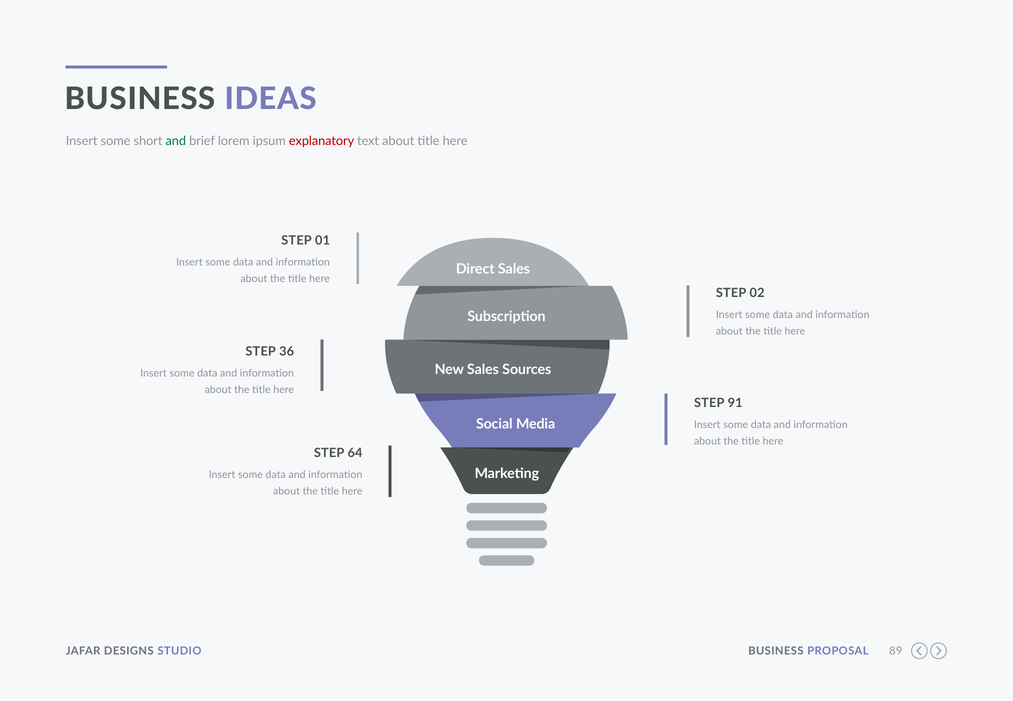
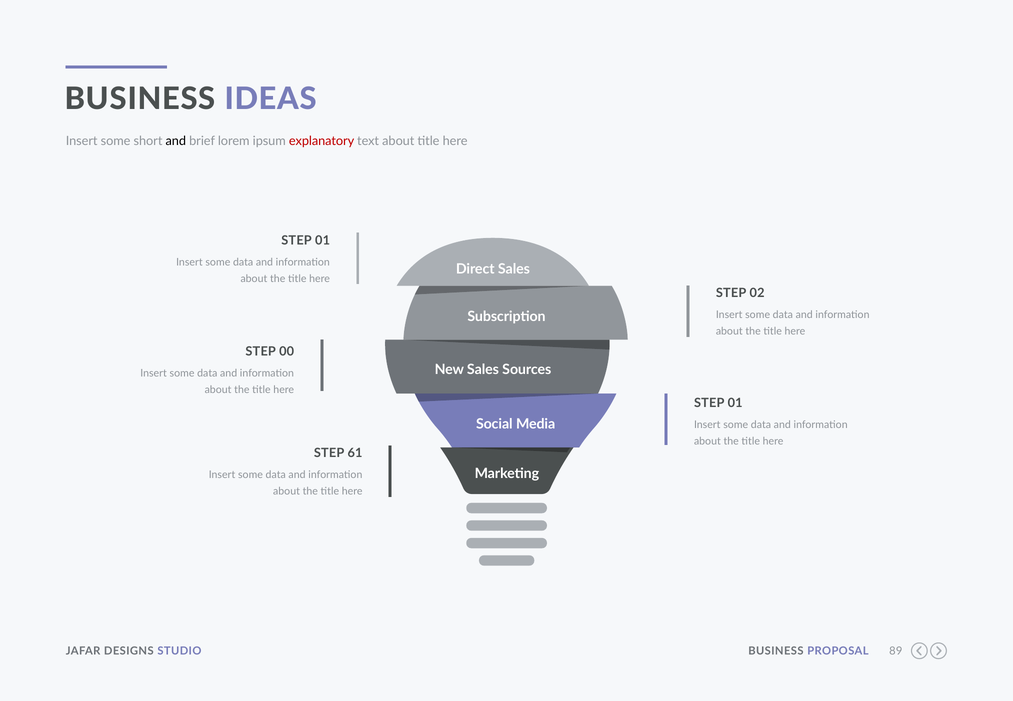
and at (176, 141) colour: green -> black
36: 36 -> 00
91 at (735, 403): 91 -> 01
64: 64 -> 61
